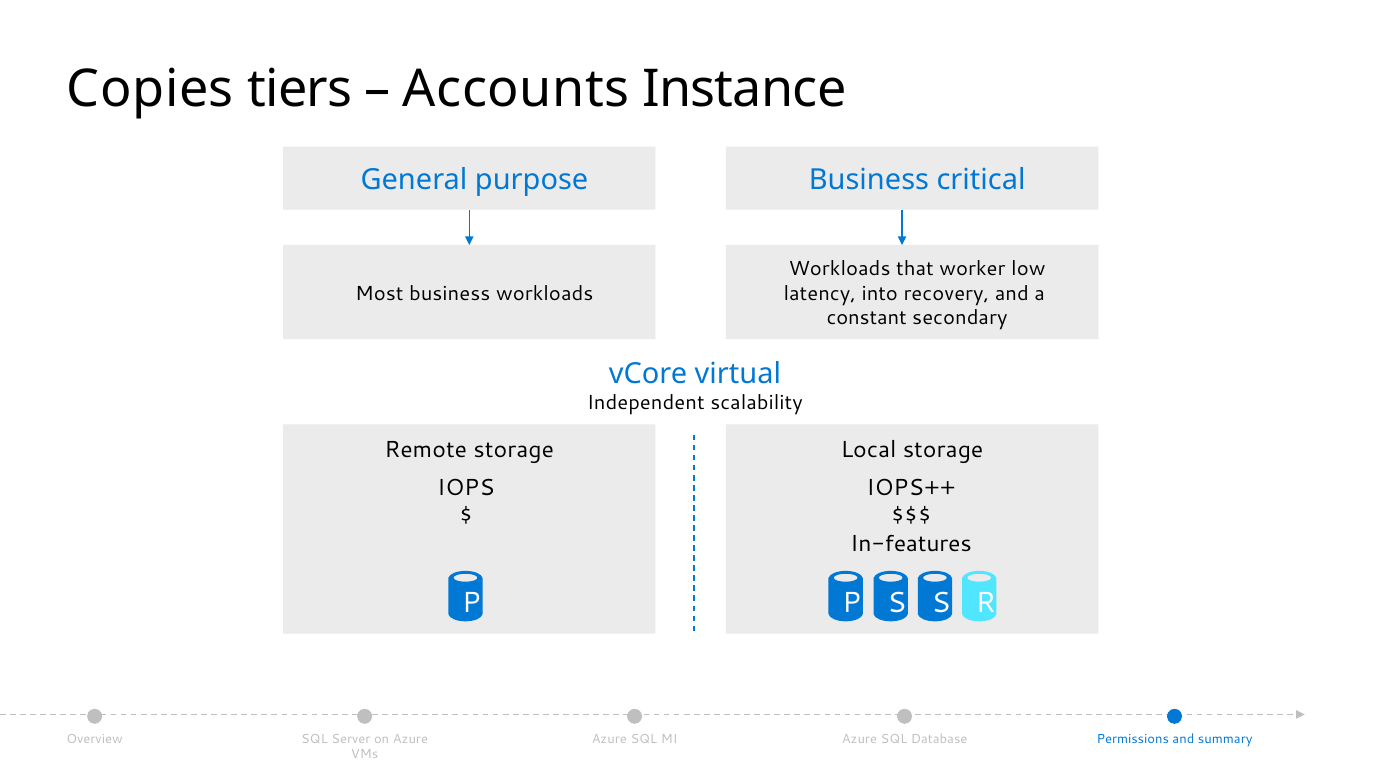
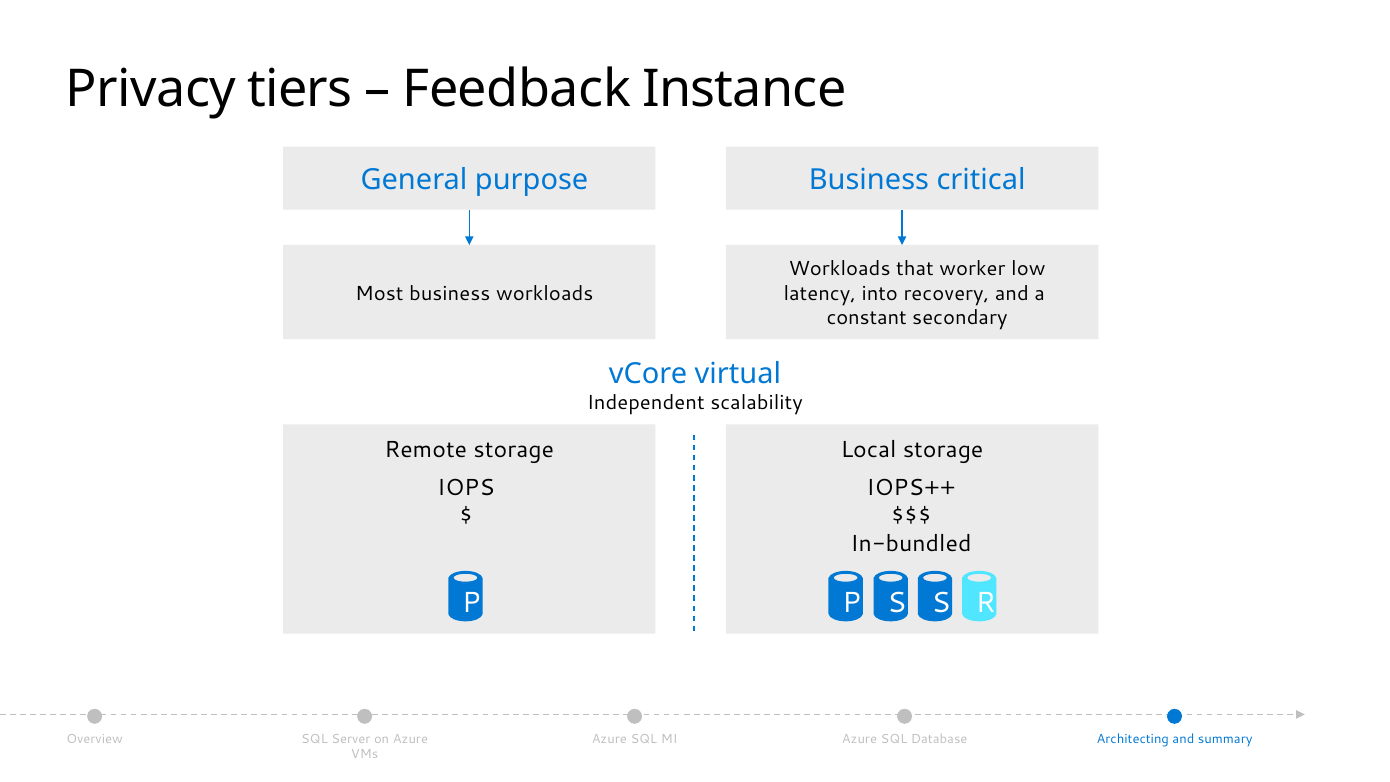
Copies: Copies -> Privacy
Accounts: Accounts -> Feedback
In-features: In-features -> In-bundled
Permissions: Permissions -> Architecting
